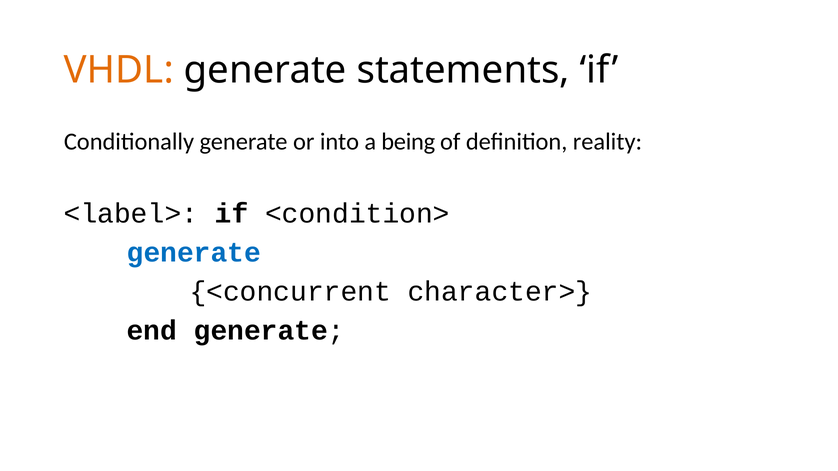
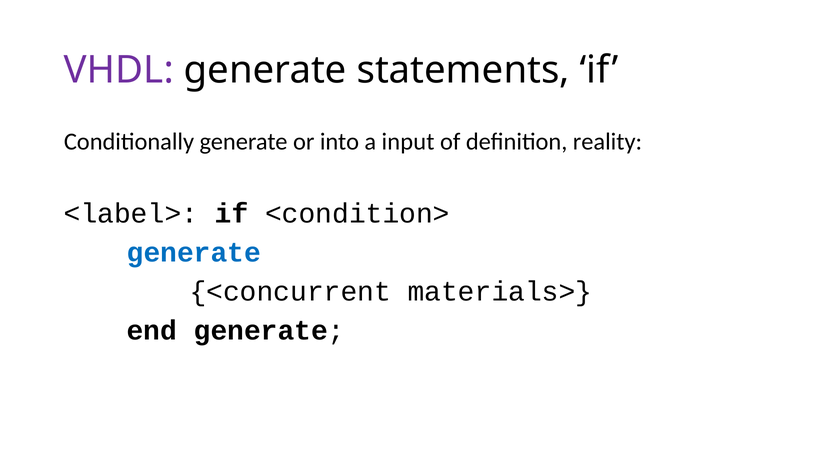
VHDL colour: orange -> purple
being: being -> input
character>: character> -> materials>
